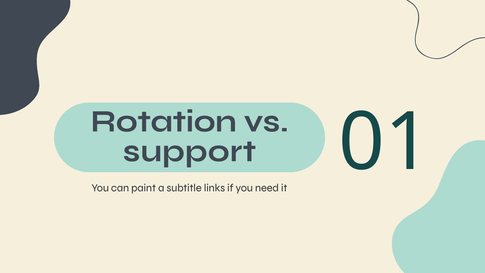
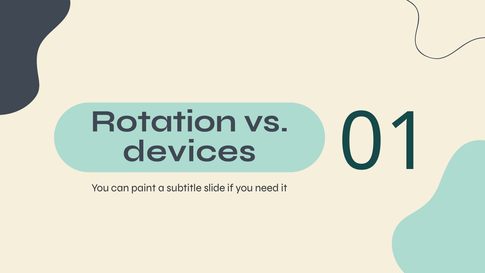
support: support -> devices
links: links -> slide
